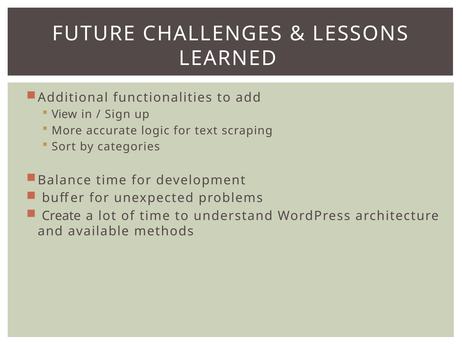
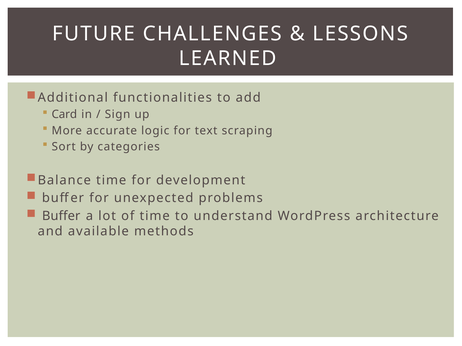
View: View -> Card
Create at (61, 216): Create -> Buffer
